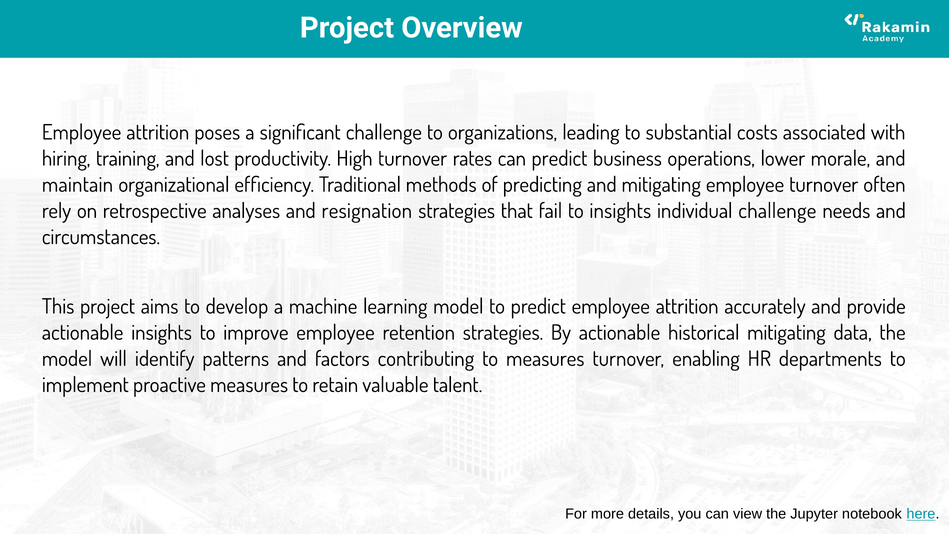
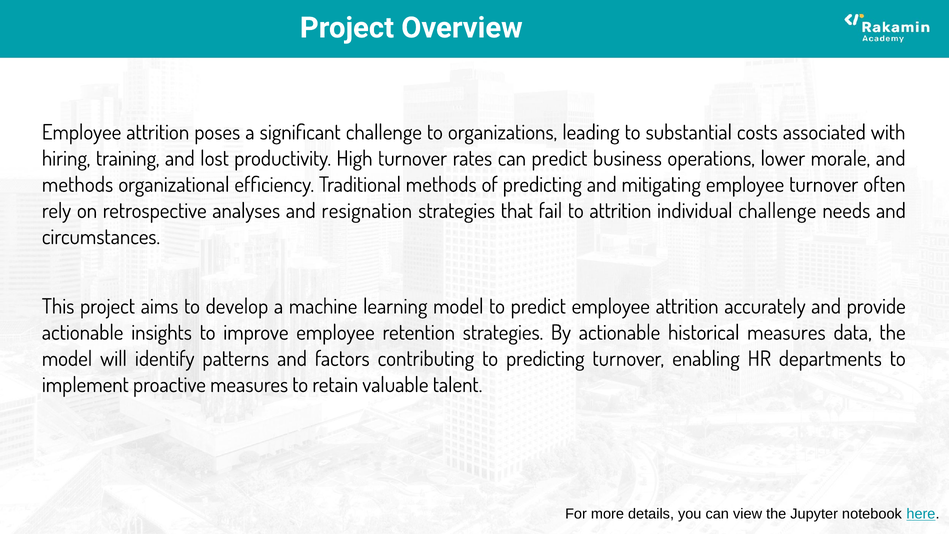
maintain at (77, 185): maintain -> methods
to insights: insights -> attrition
historical mitigating: mitigating -> measures
to measures: measures -> predicting
